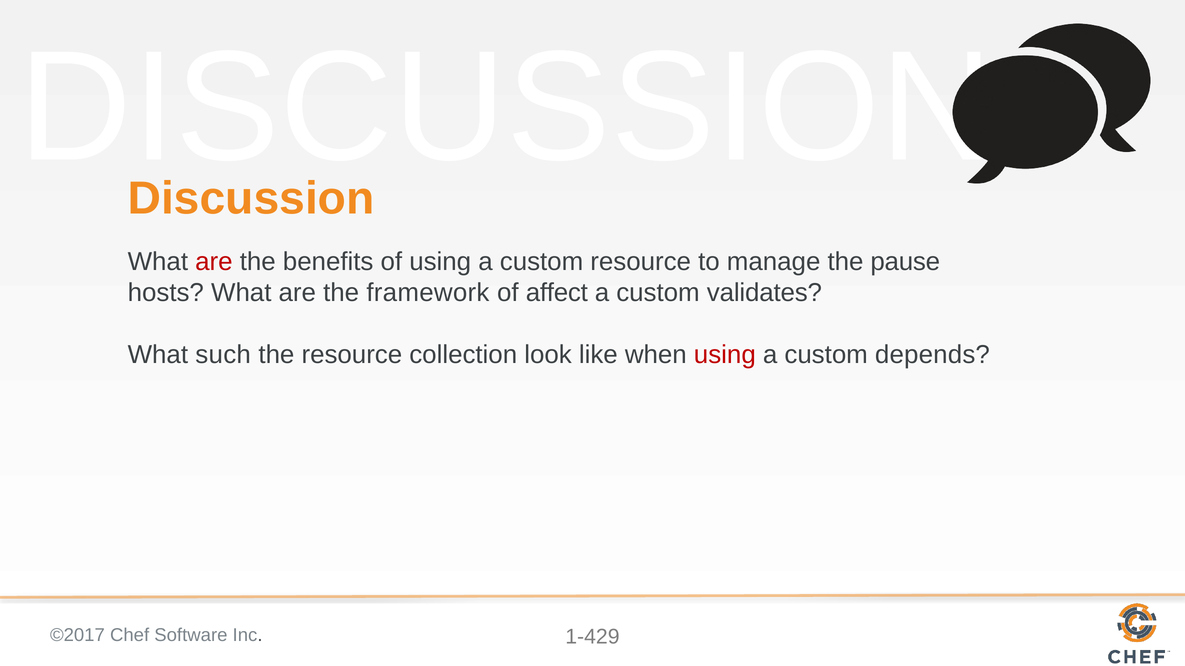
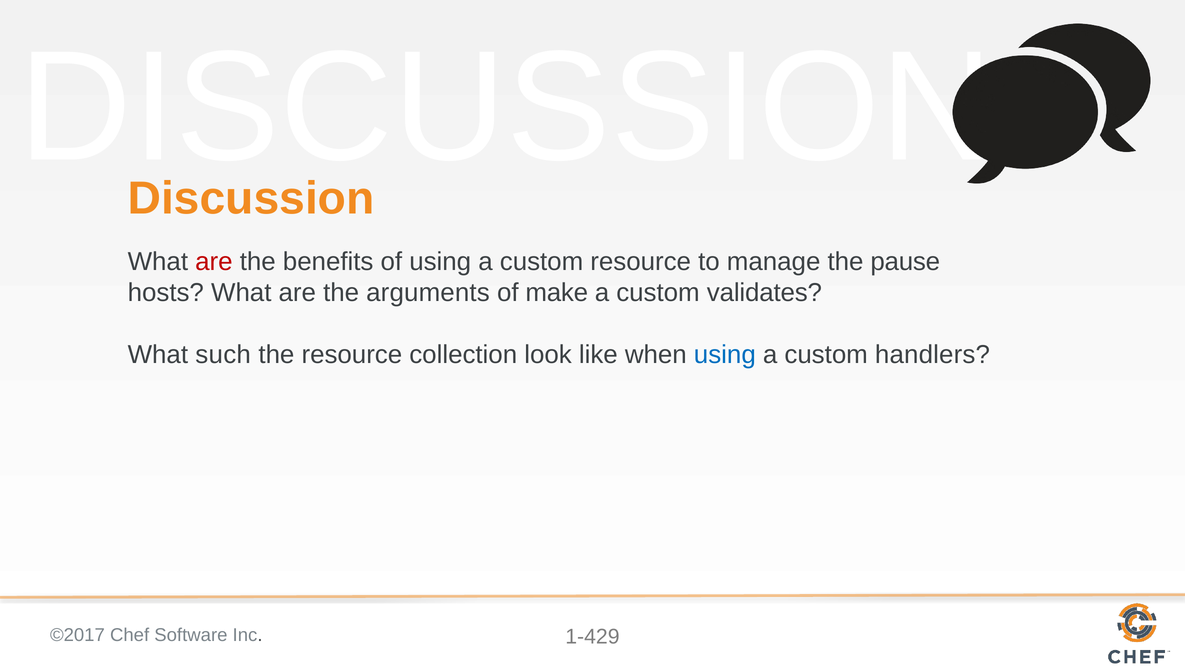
framework: framework -> arguments
affect: affect -> make
using at (725, 355) colour: red -> blue
depends: depends -> handlers
